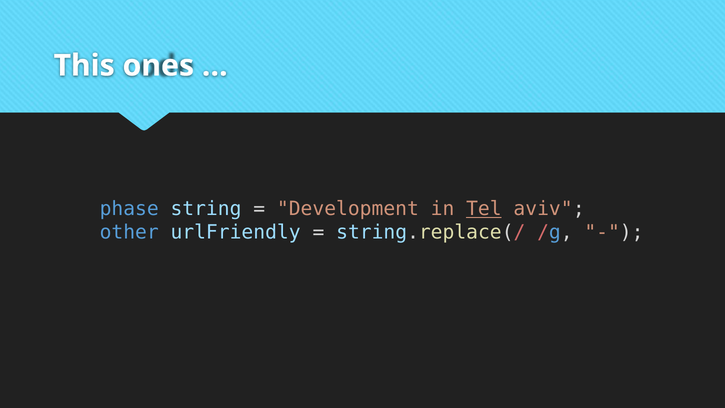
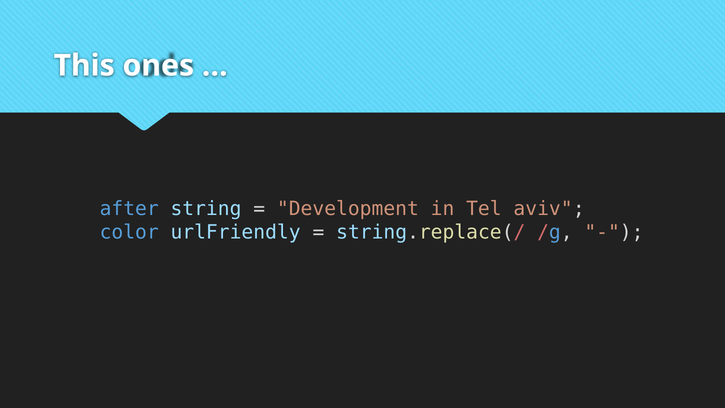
phase: phase -> after
Tel underline: present -> none
other: other -> color
